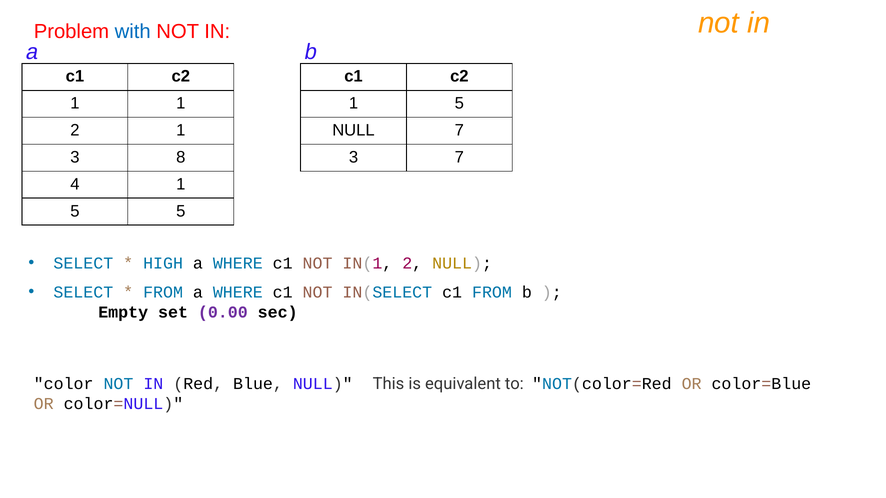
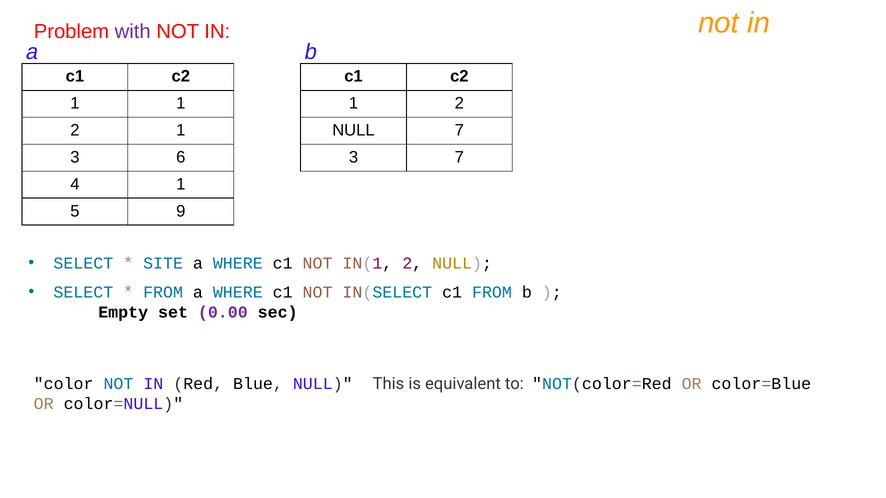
with colour: blue -> purple
5 at (459, 103): 5 -> 2
8: 8 -> 6
5 5: 5 -> 9
HIGH: HIGH -> SITE
